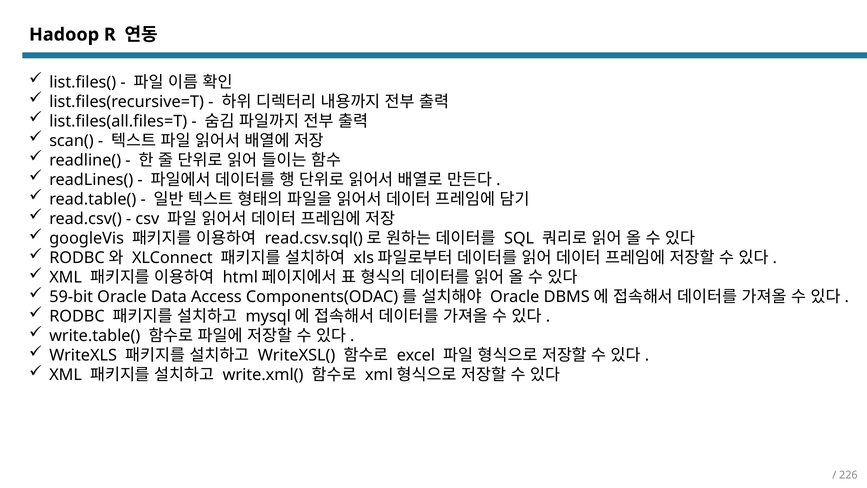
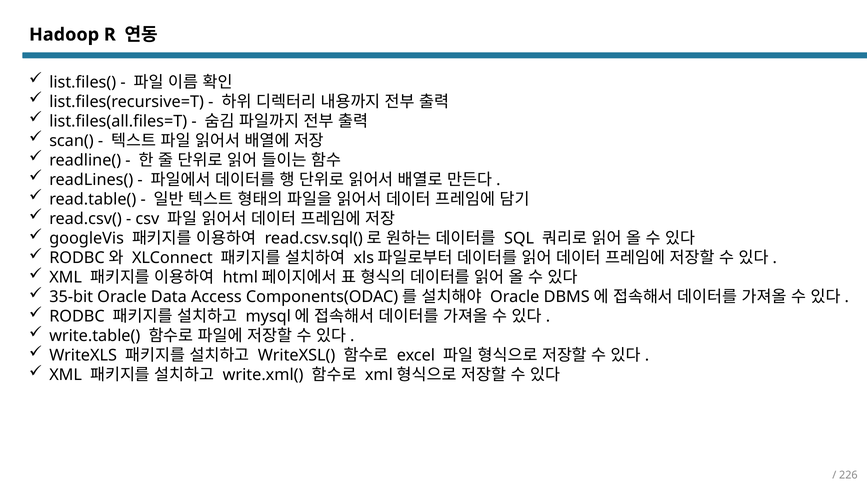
59-bit: 59-bit -> 35-bit
